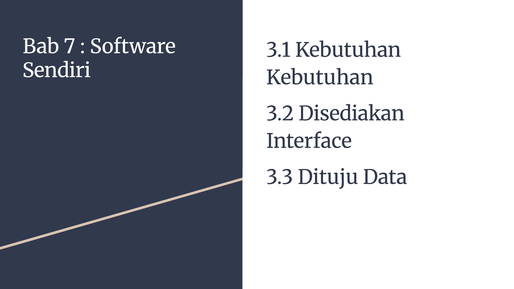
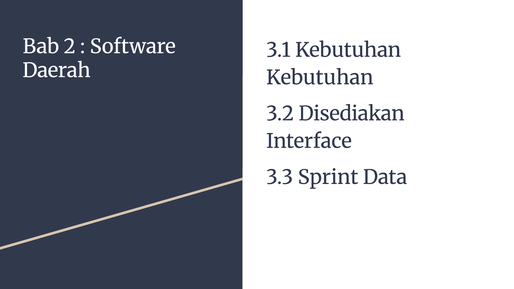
7: 7 -> 2
Sendiri: Sendiri -> Daerah
Dituju: Dituju -> Sprint
